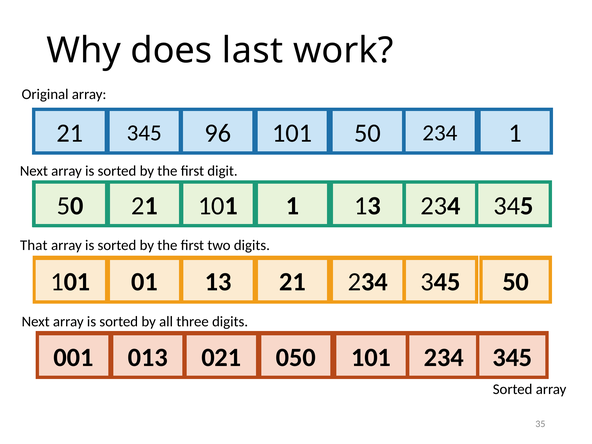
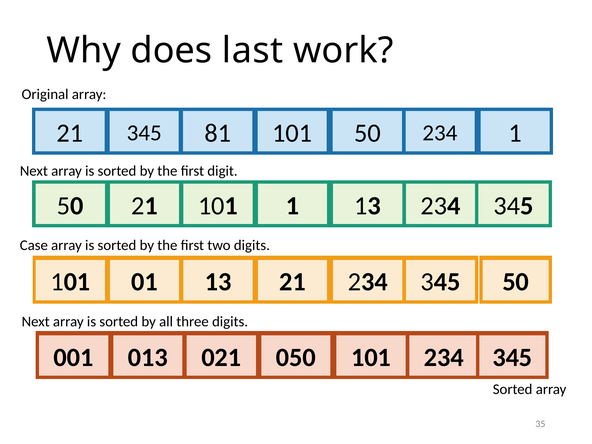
96: 96 -> 81
That: That -> Case
